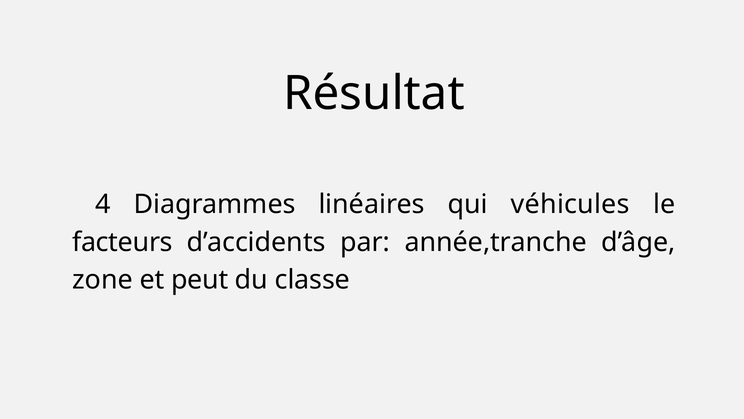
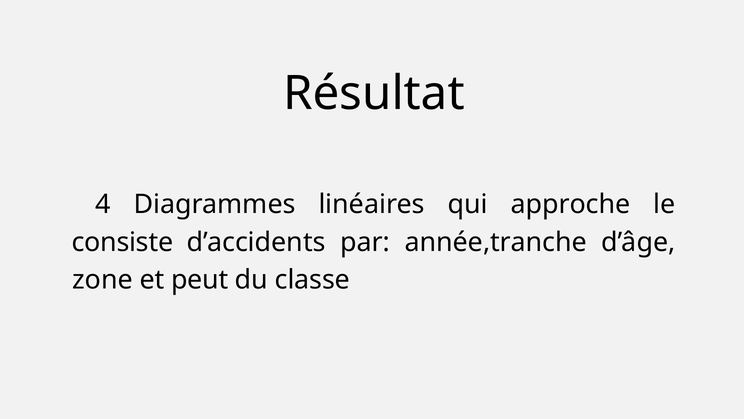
véhicules: véhicules -> approche
facteurs: facteurs -> consiste
